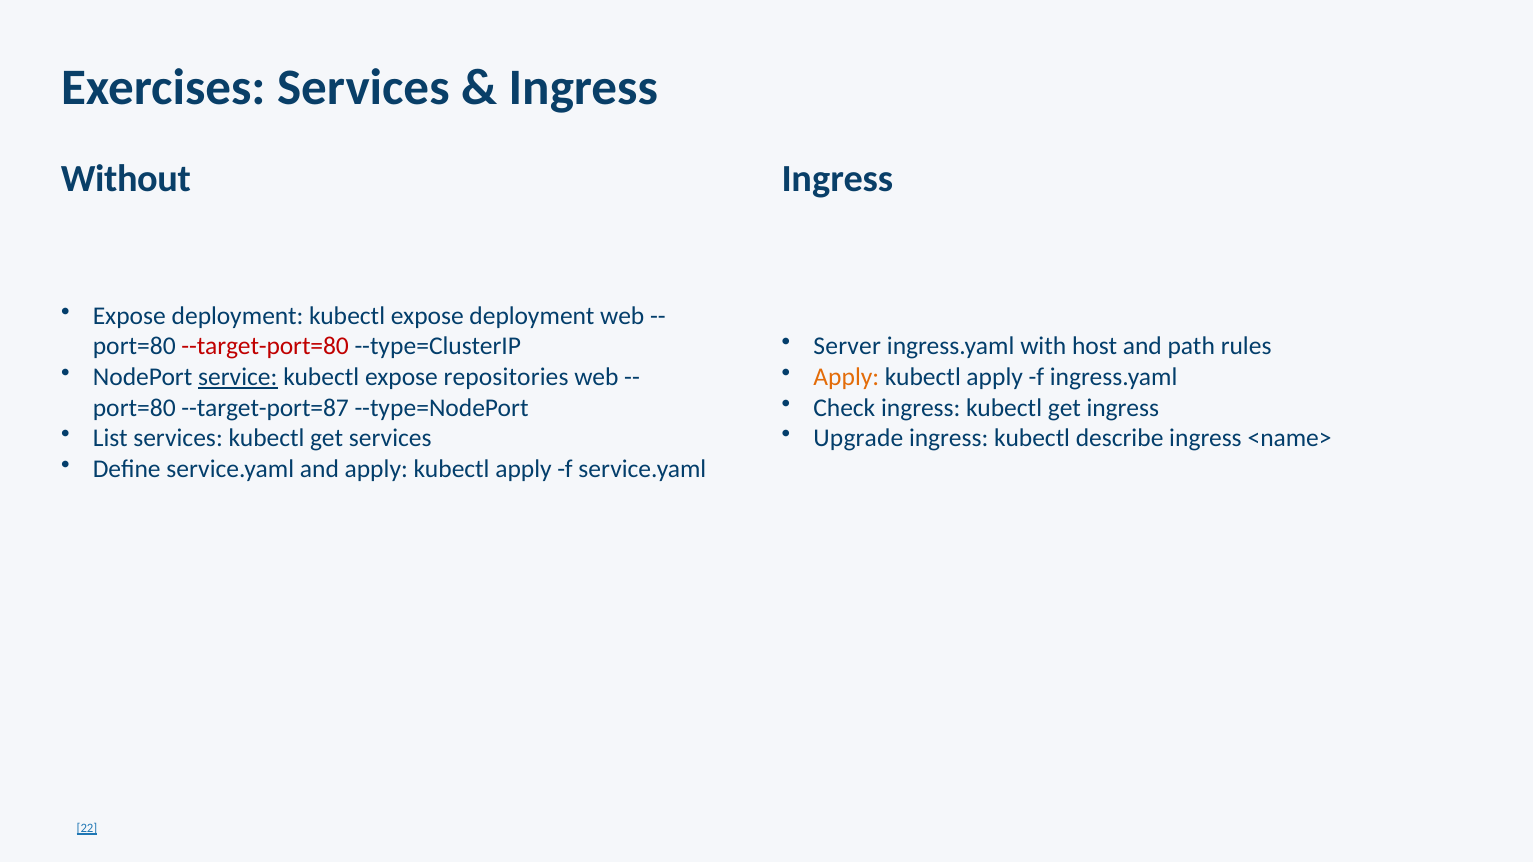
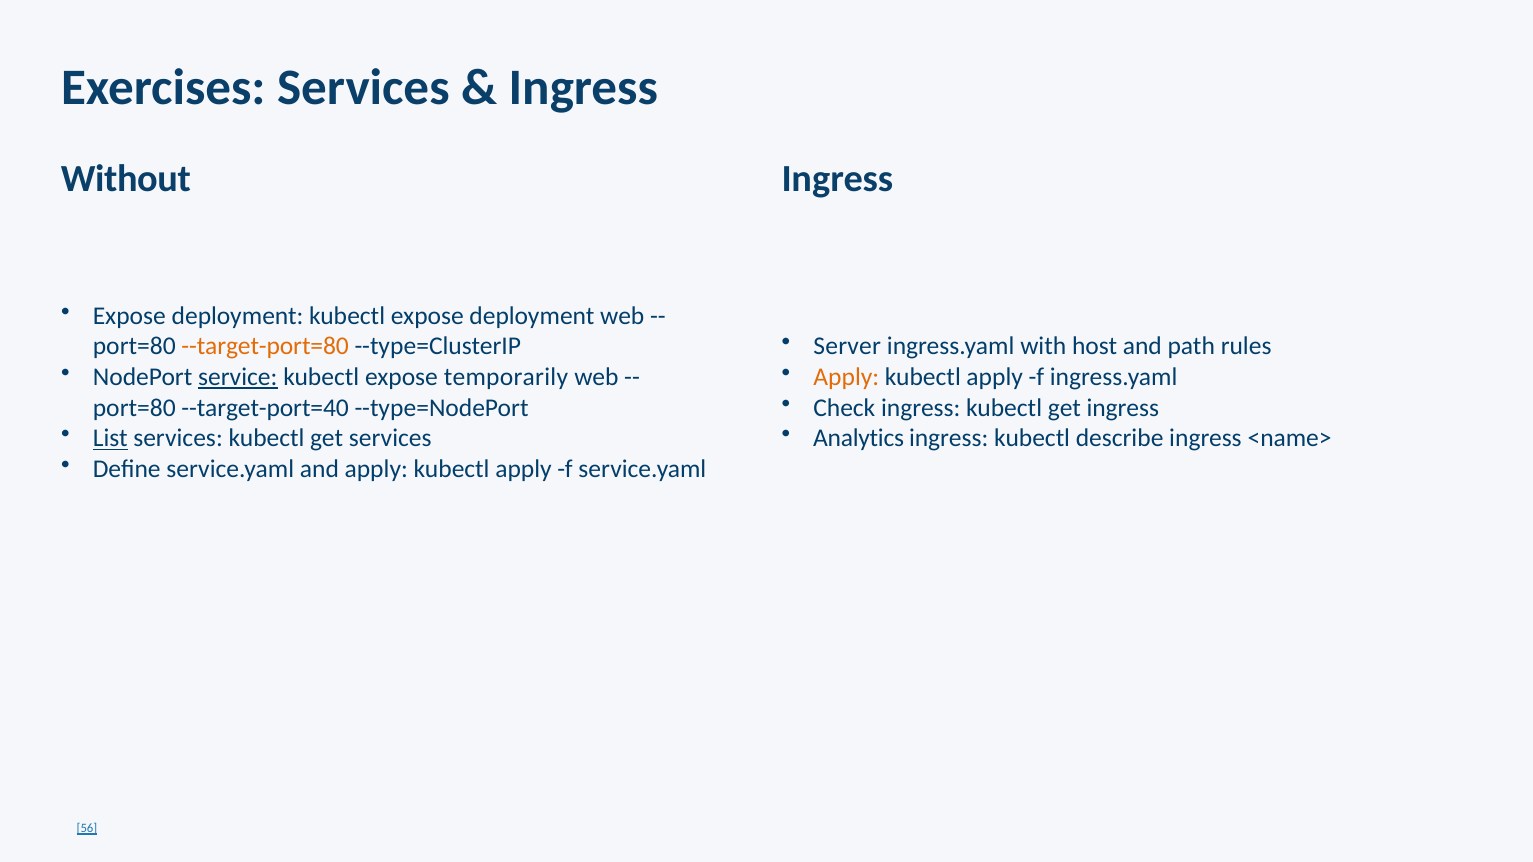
--target-port=80 colour: red -> orange
repositories: repositories -> temporarily
--target-port=87: --target-port=87 -> --target-port=40
List underline: none -> present
Upgrade: Upgrade -> Analytics
22: 22 -> 56
